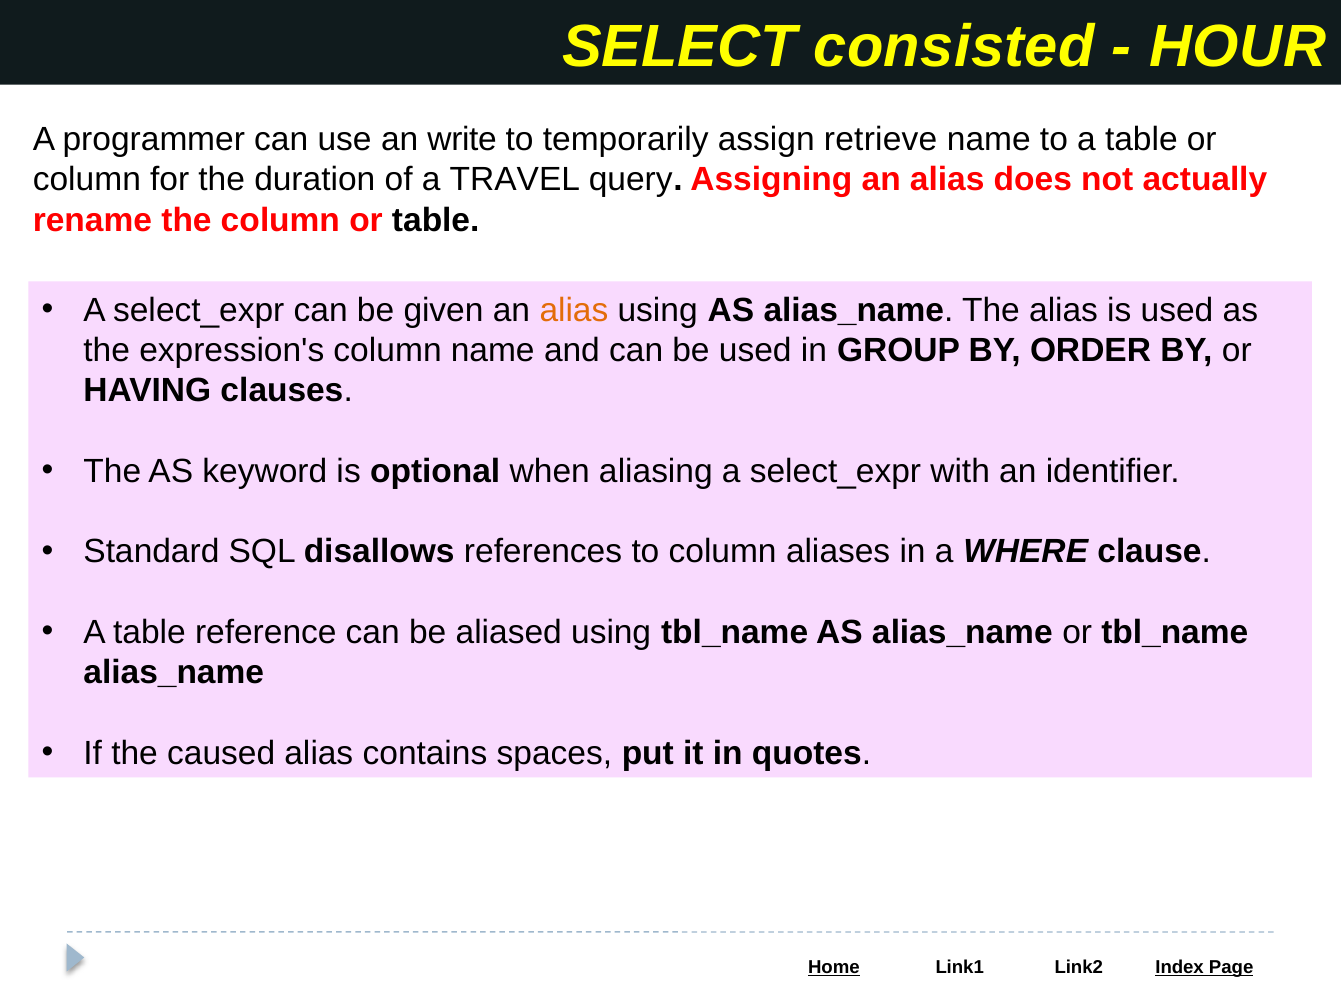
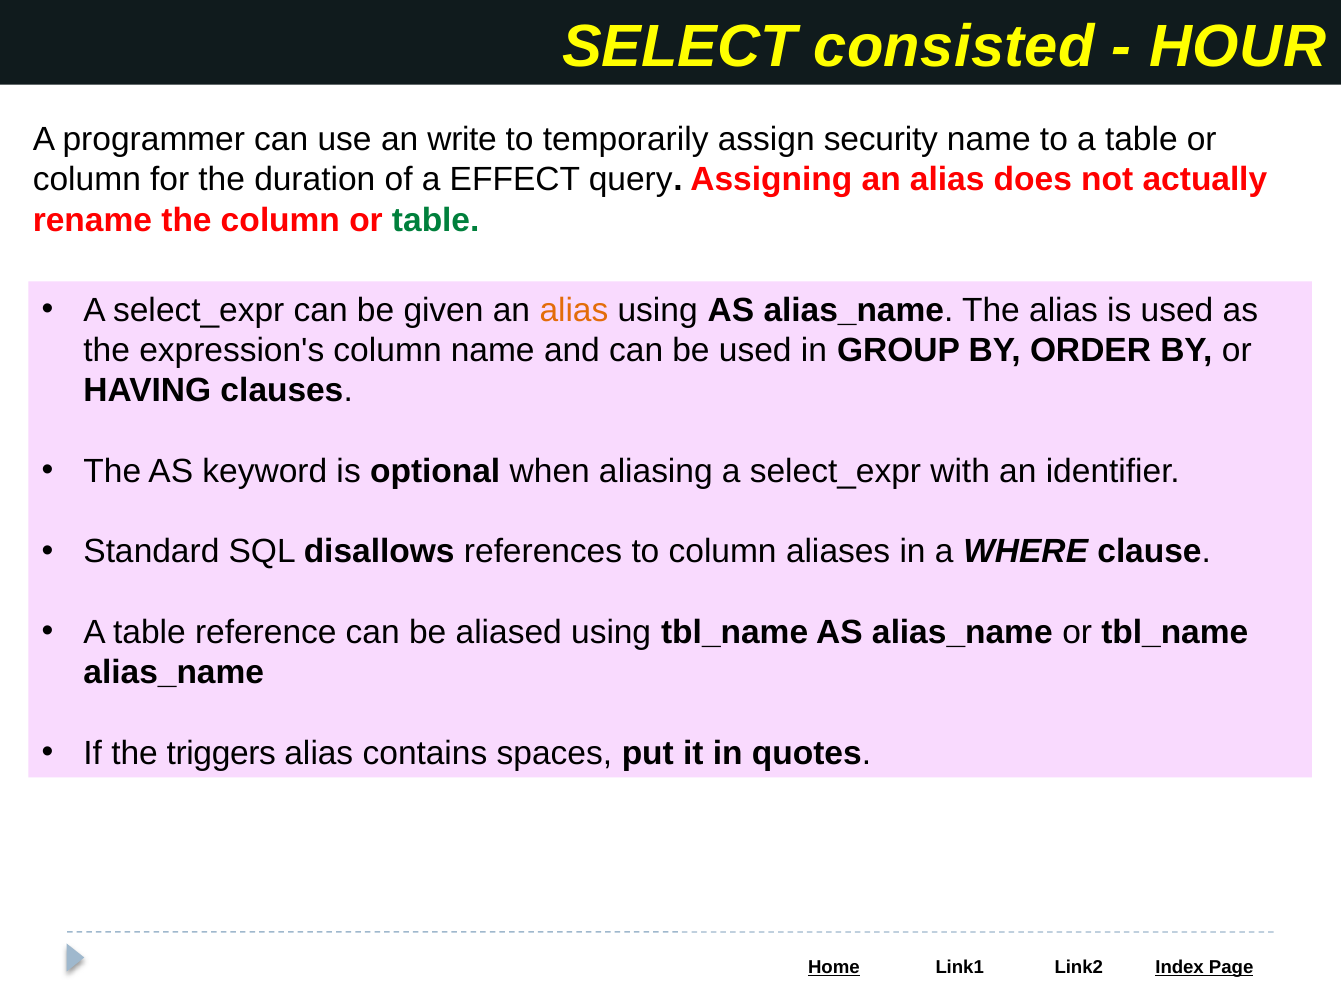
retrieve: retrieve -> security
TRAVEL: TRAVEL -> EFFECT
table at (436, 220) colour: black -> green
caused: caused -> triggers
